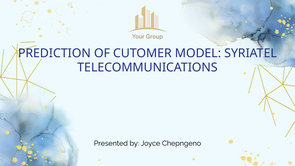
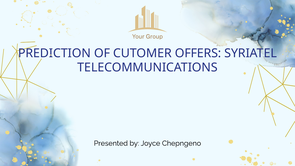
MODEL: MODEL -> OFFERS
